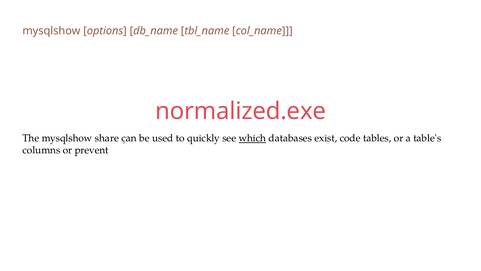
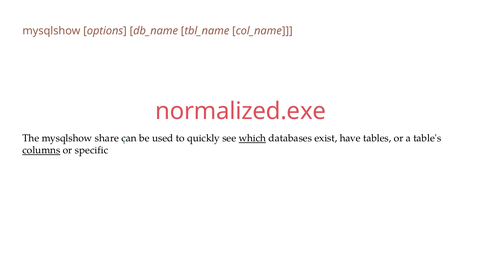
code: code -> have
columns underline: none -> present
prevent: prevent -> specific
